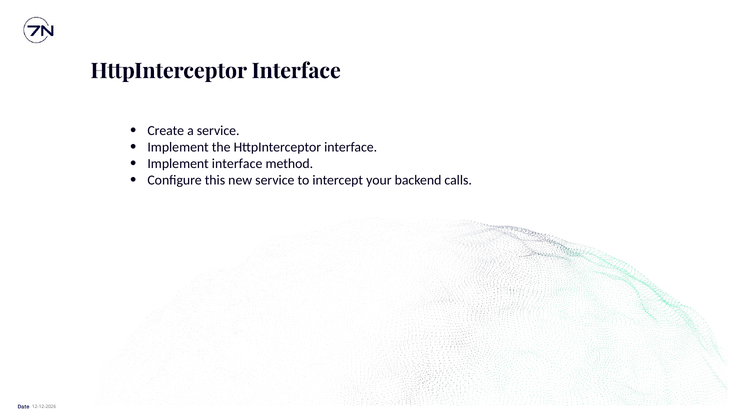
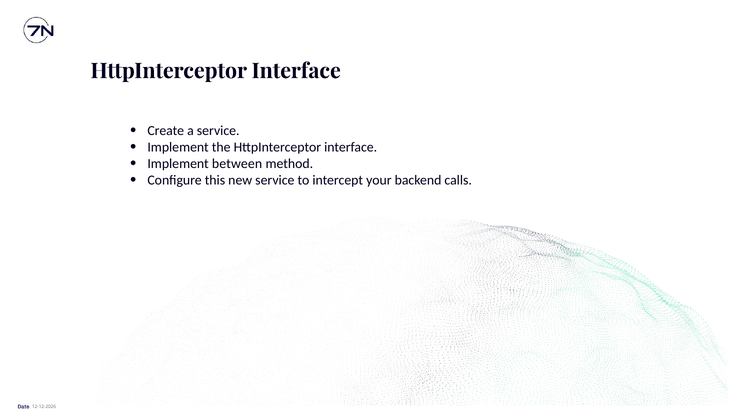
Implement interface: interface -> between
